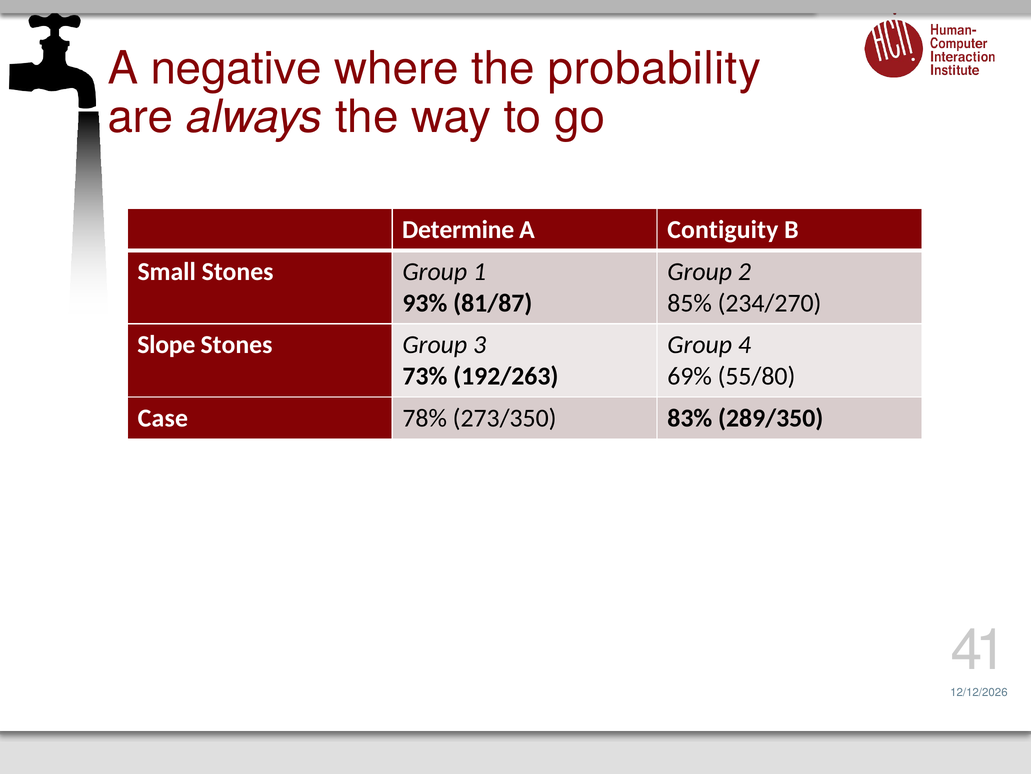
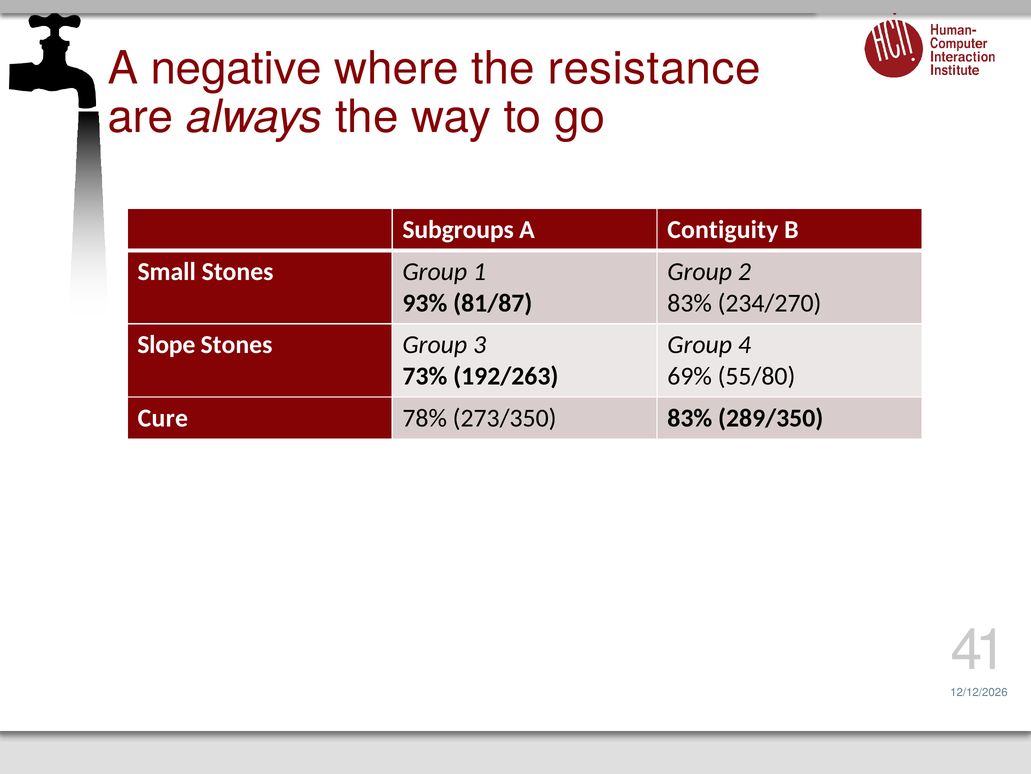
probability: probability -> resistance
Determine: Determine -> Subgroups
85% at (690, 303): 85% -> 83%
Case: Case -> Cure
